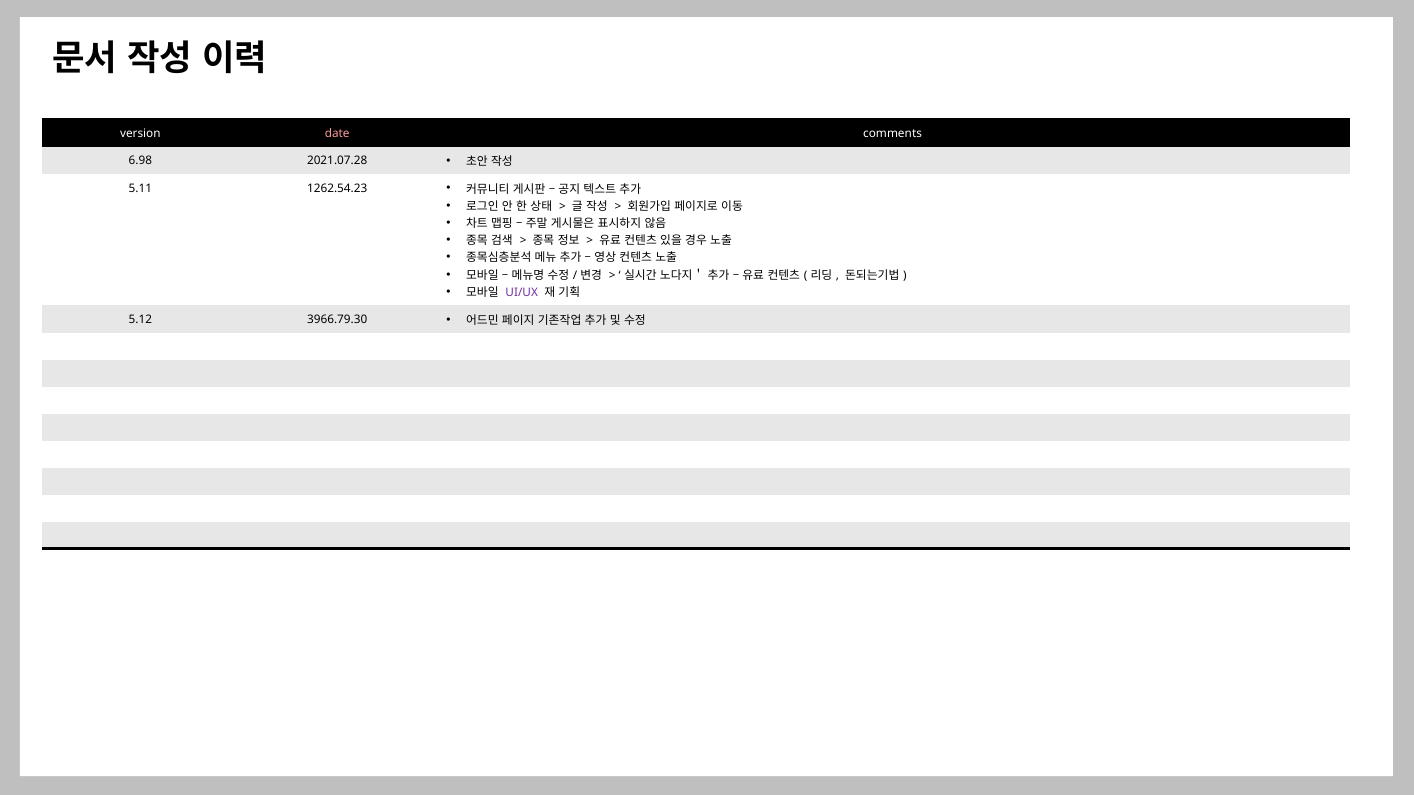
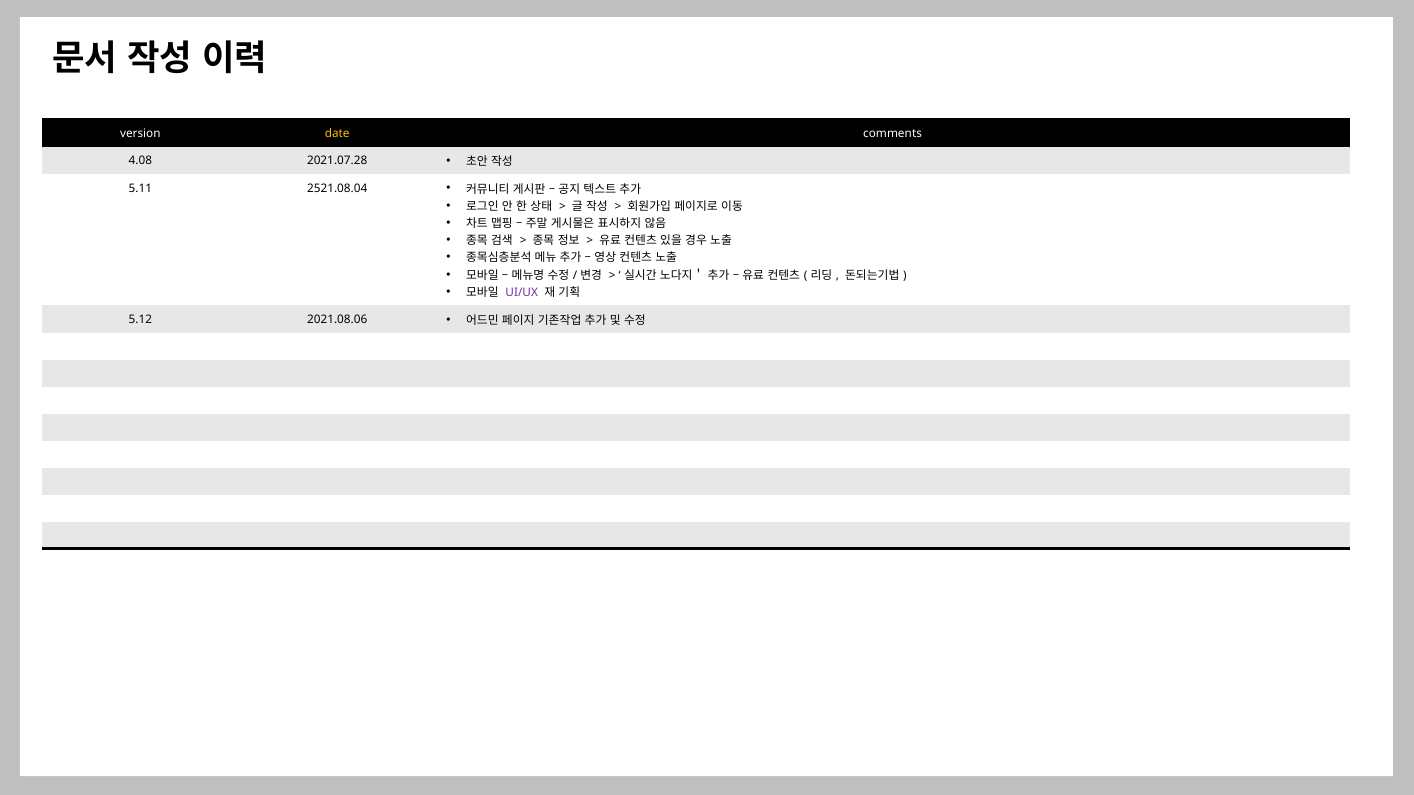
date colour: pink -> yellow
6.98: 6.98 -> 4.08
1262.54.23: 1262.54.23 -> 2521.08.04
3966.79.30: 3966.79.30 -> 2021.08.06
